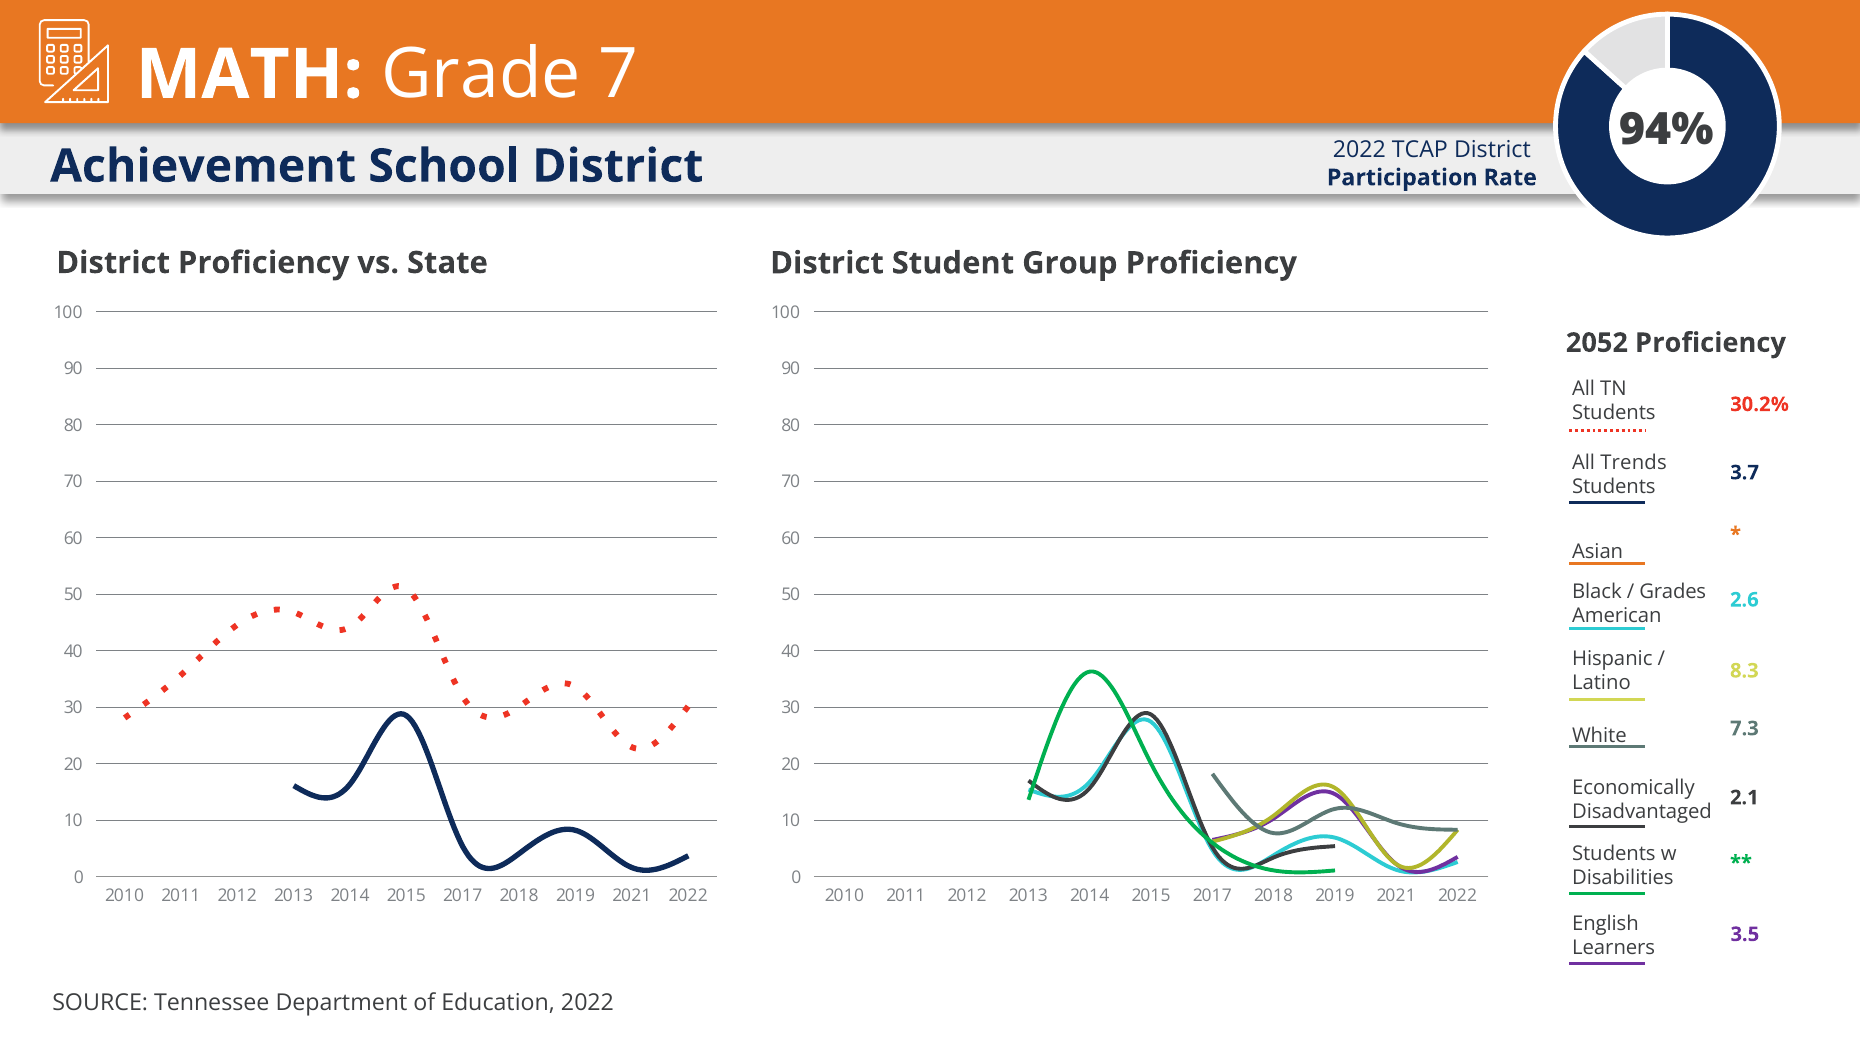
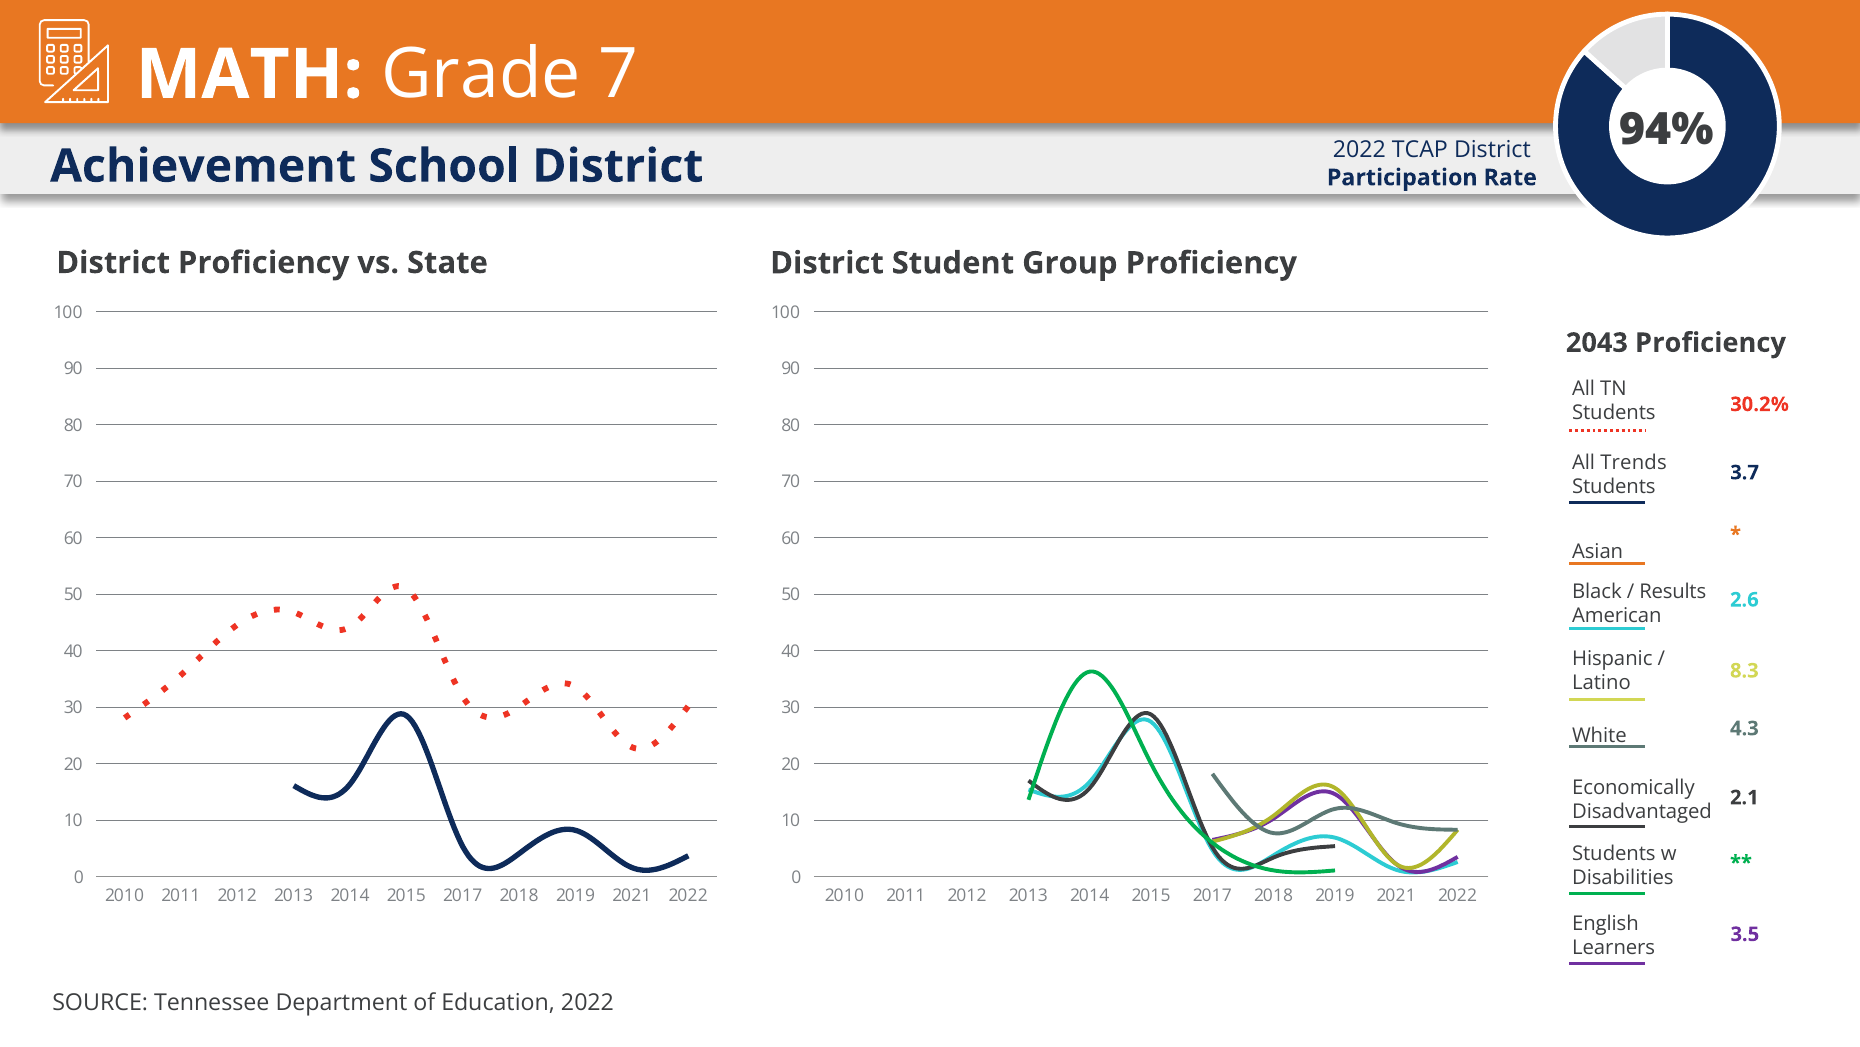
2052: 2052 -> 2043
Grades: Grades -> Results
7.3: 7.3 -> 4.3
